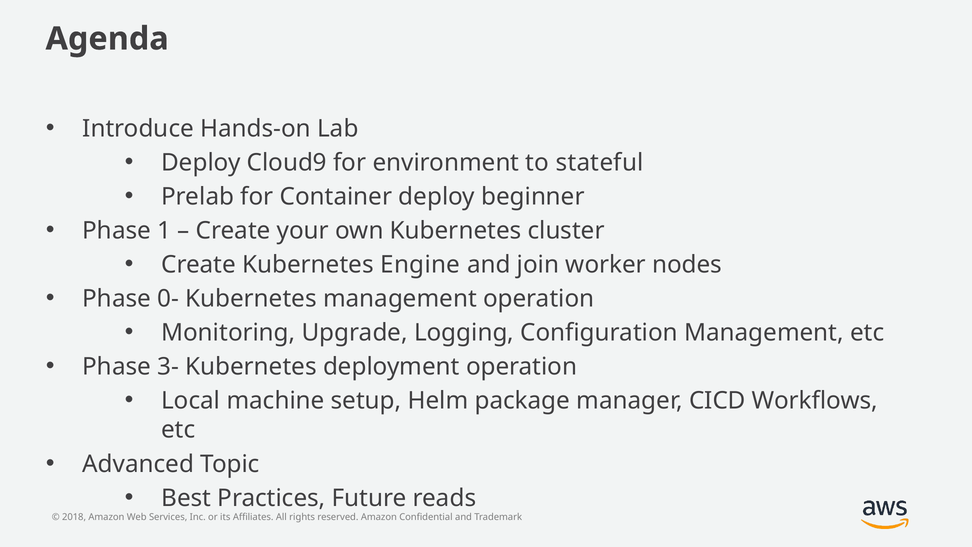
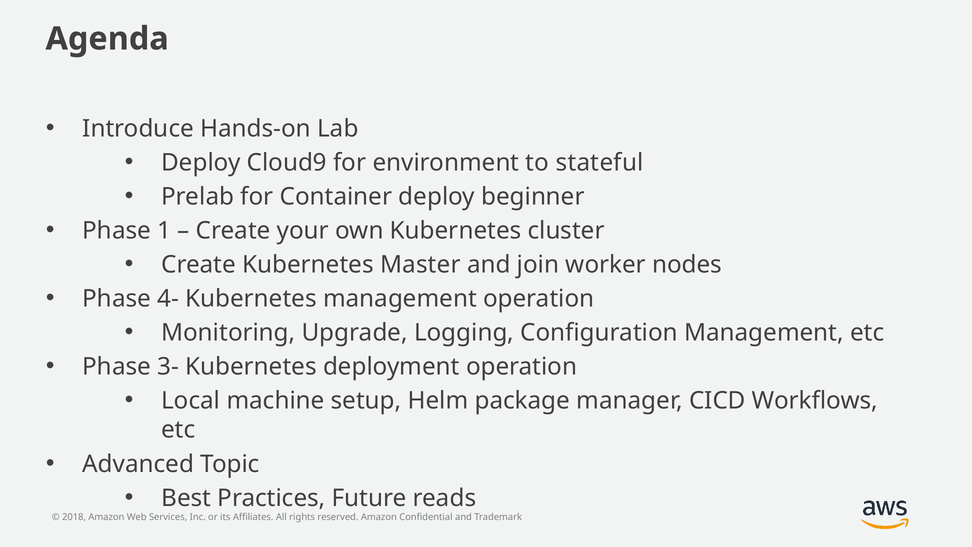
Engine: Engine -> Master
0-: 0- -> 4-
